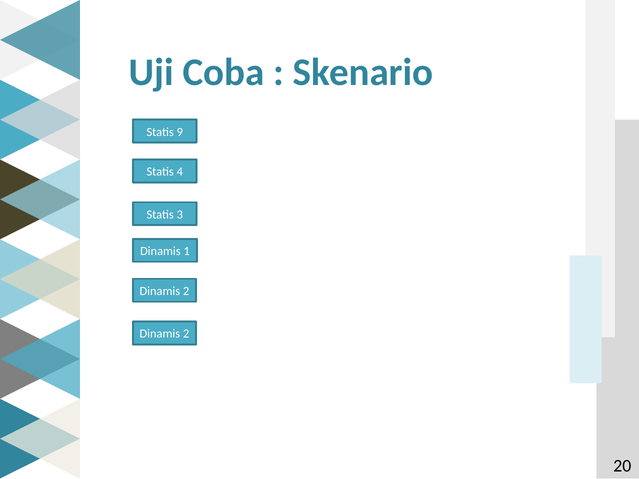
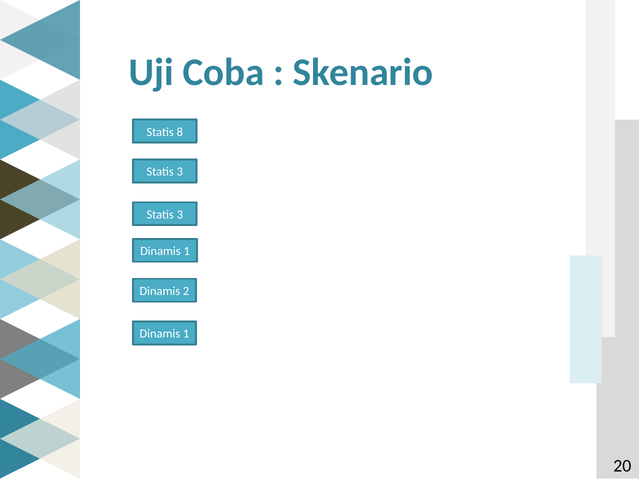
9: 9 -> 8
4 at (180, 172): 4 -> 3
2 at (186, 334): 2 -> 1
